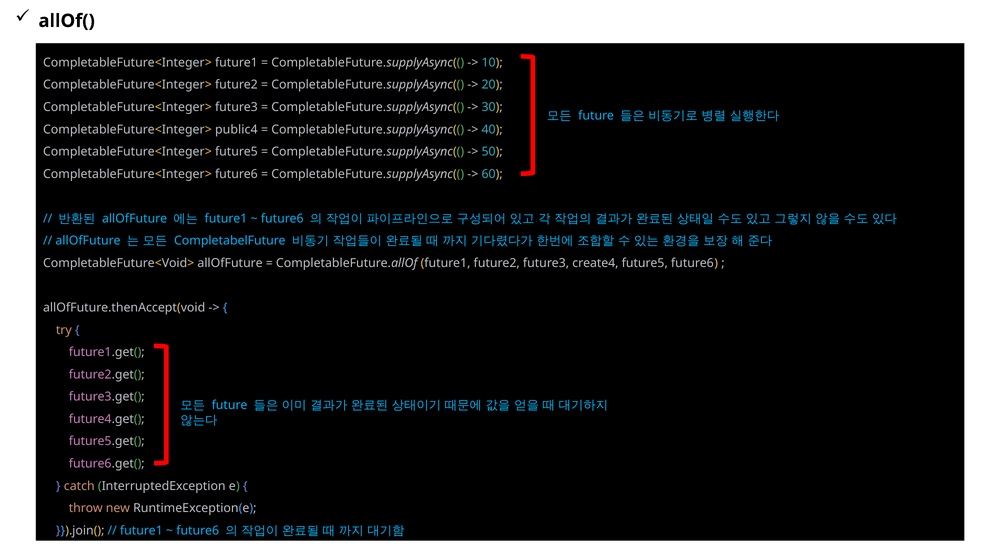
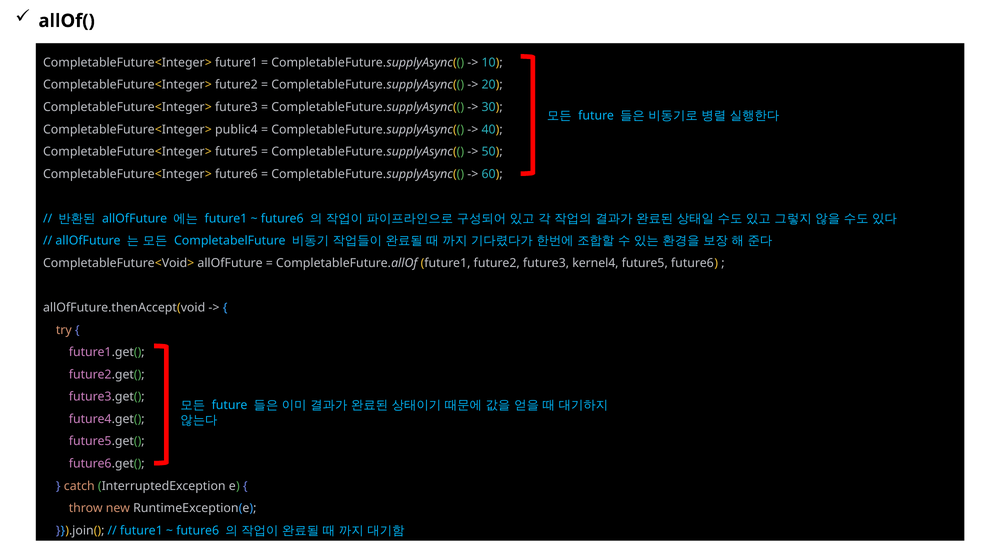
create4: create4 -> kernel4
